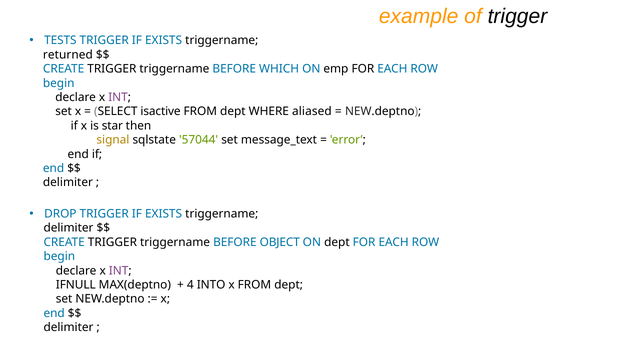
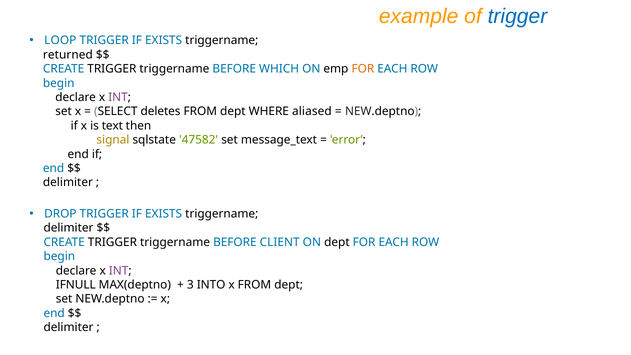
trigger at (517, 16) colour: black -> blue
TESTS: TESTS -> LOOP
FOR at (363, 69) colour: black -> orange
isactive: isactive -> deletes
star: star -> text
57044: 57044 -> 47582
OBJECT: OBJECT -> CLIENT
4: 4 -> 3
